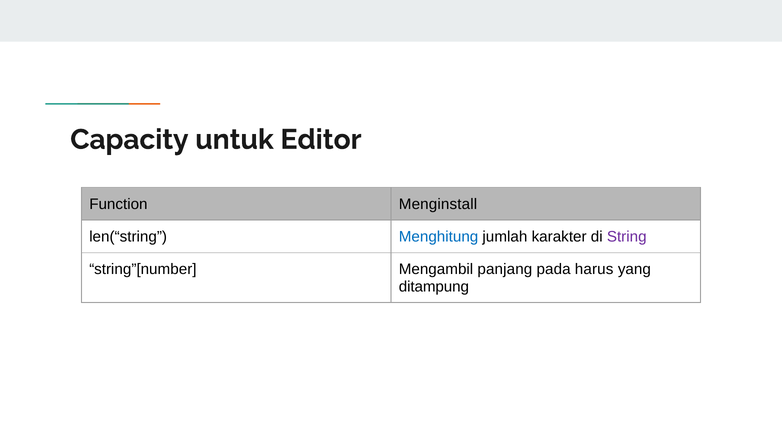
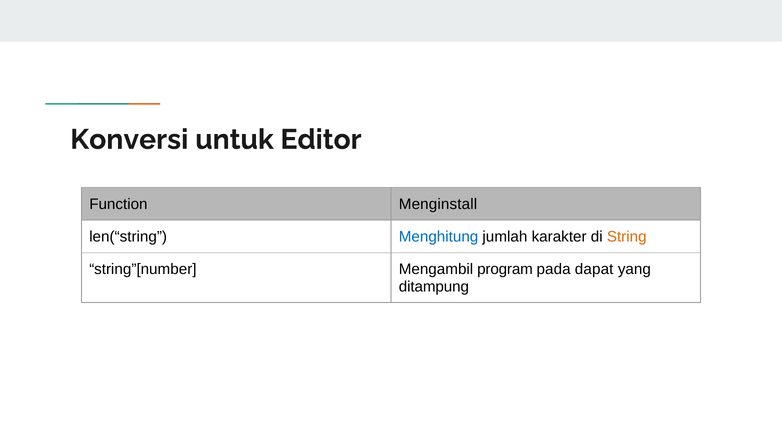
Capacity: Capacity -> Konversi
String colour: purple -> orange
panjang: panjang -> program
harus: harus -> dapat
